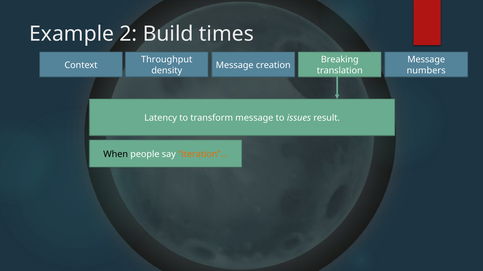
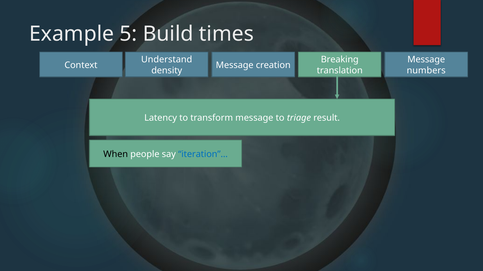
2: 2 -> 5
Throughput: Throughput -> Understand
issues: issues -> triage
iteration”… colour: orange -> blue
